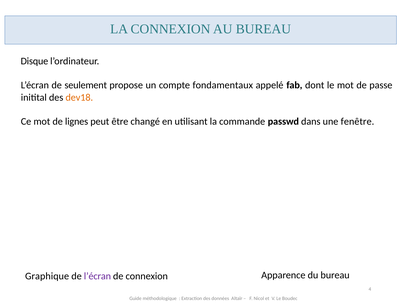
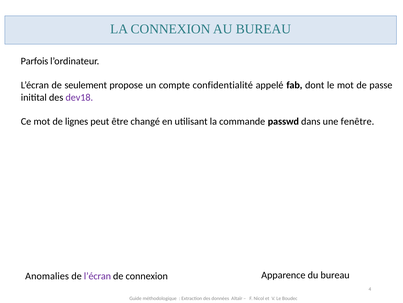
Disque: Disque -> Parfois
fondamentaux: fondamentaux -> confidentialité
dev18 colour: orange -> purple
Graphique: Graphique -> Anomalies
